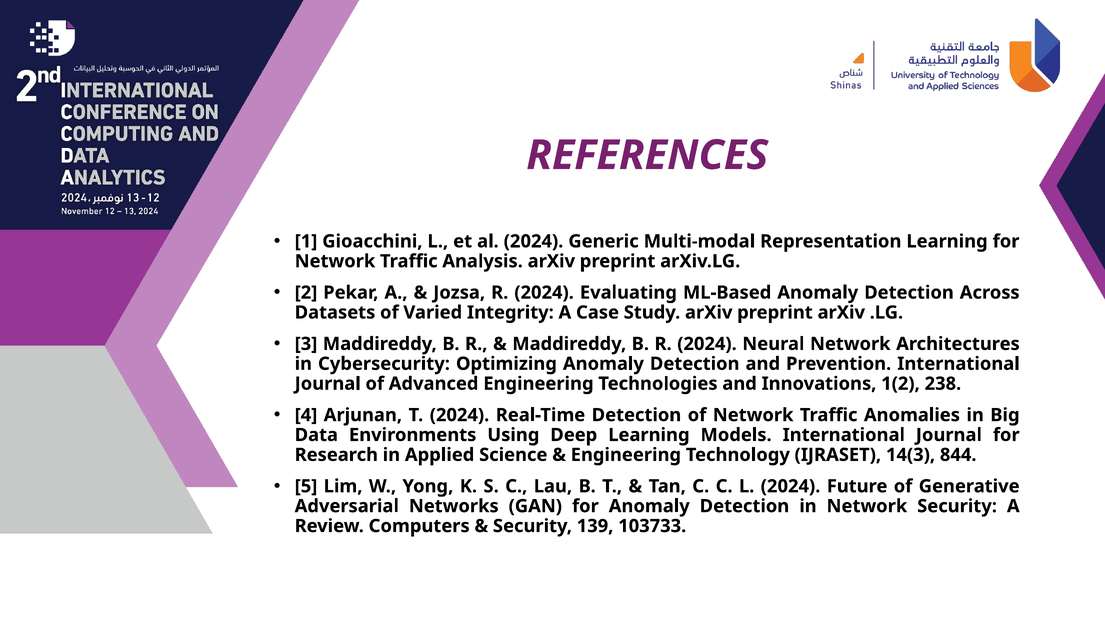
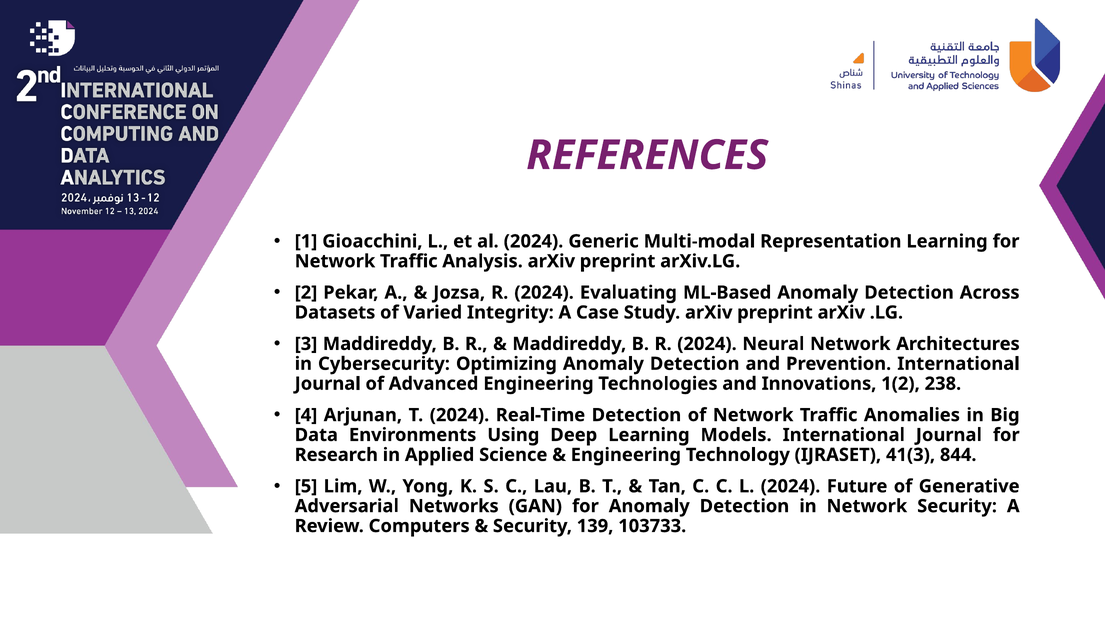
14(3: 14(3 -> 41(3
